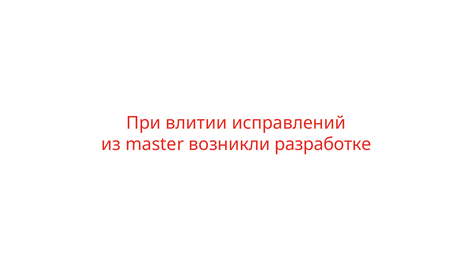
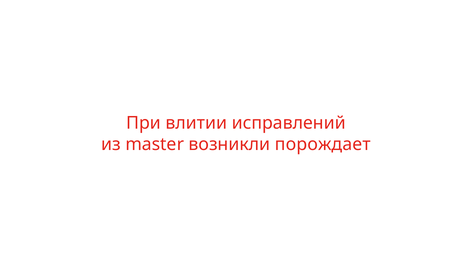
разработке: разработке -> порождает
